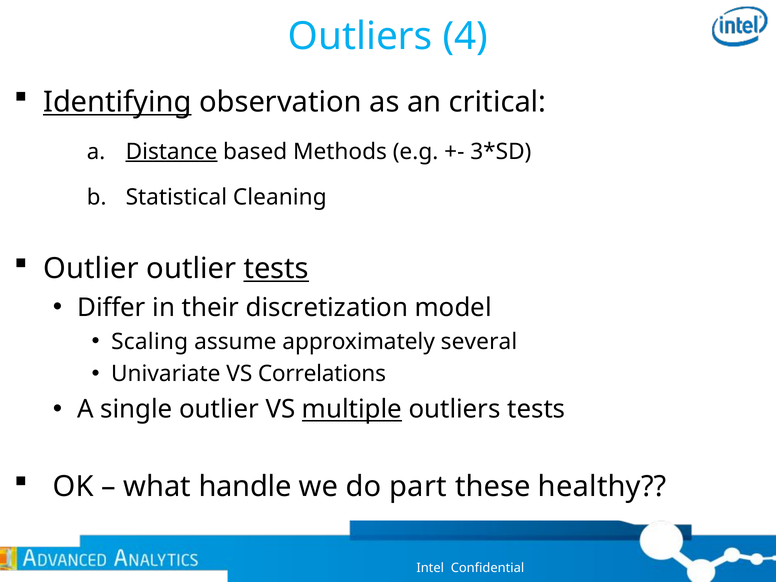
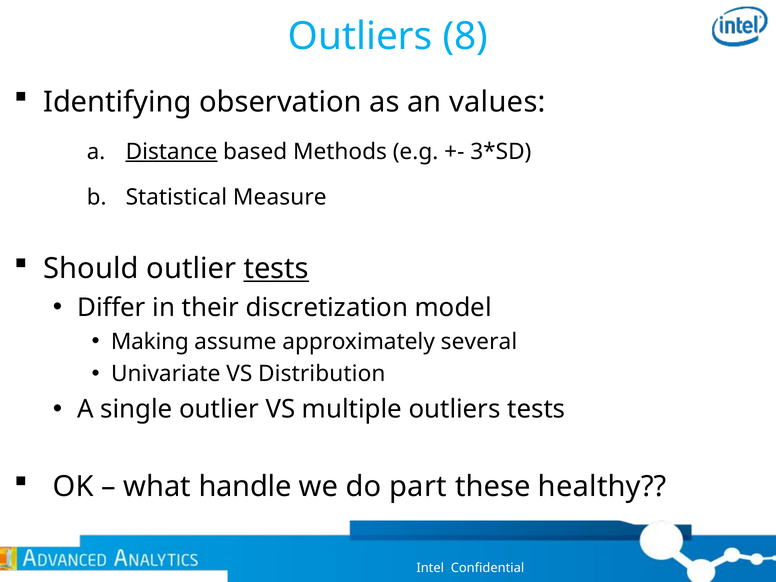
4: 4 -> 8
Identifying underline: present -> none
critical: critical -> values
Cleaning: Cleaning -> Measure
Outlier at (91, 269): Outlier -> Should
Scaling: Scaling -> Making
Correlations: Correlations -> Distribution
multiple underline: present -> none
